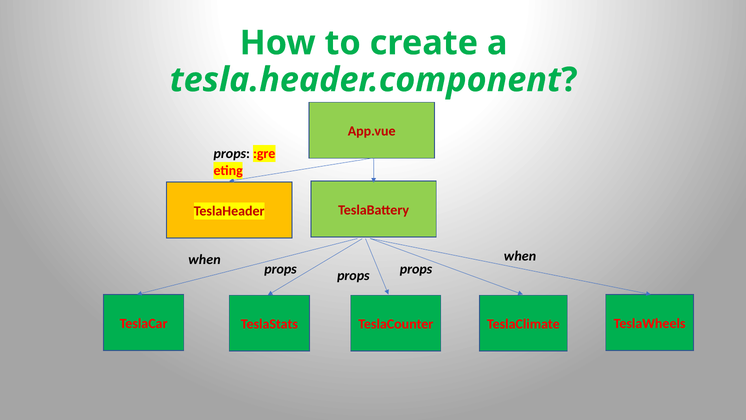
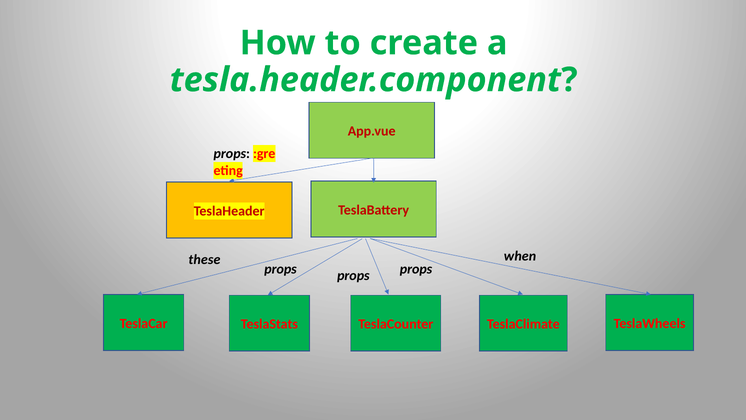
when at (205, 260): when -> these
